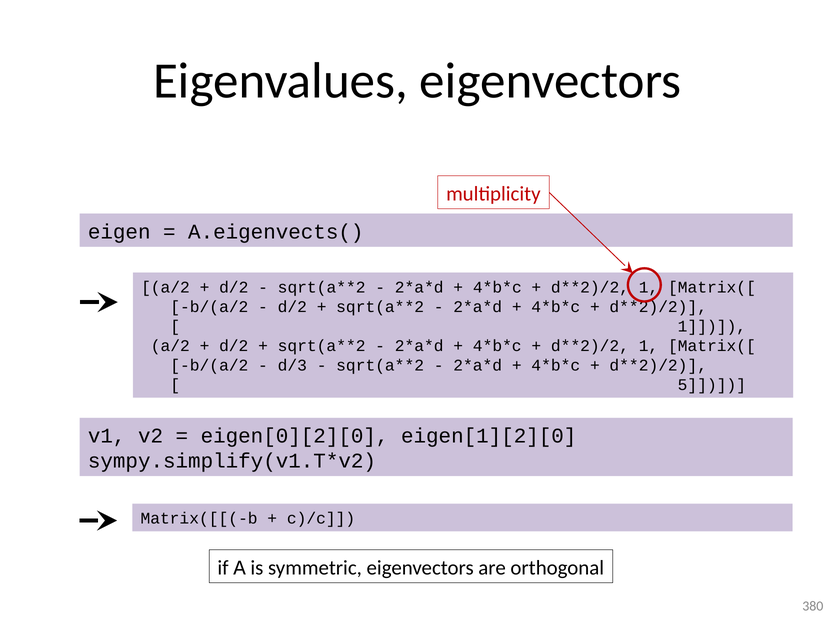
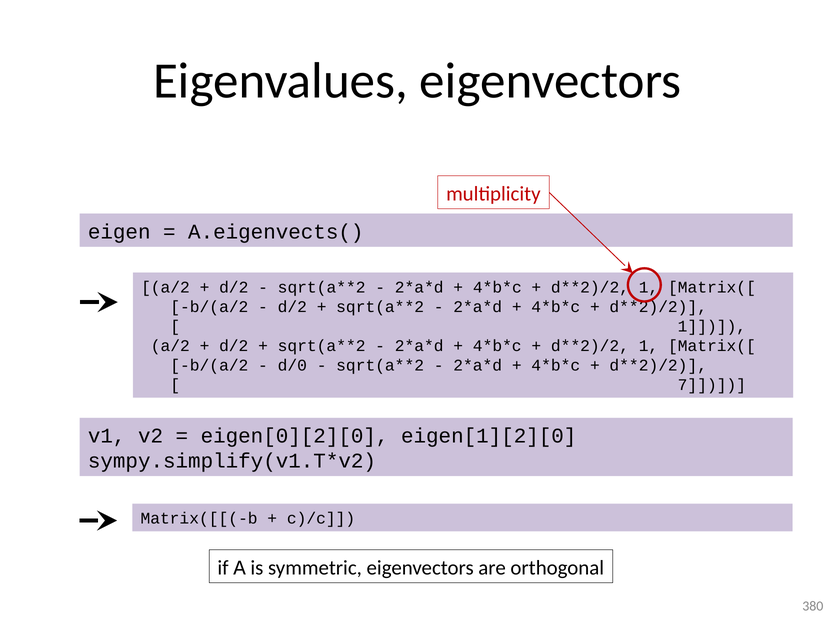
d/3: d/3 -> d/0
5: 5 -> 7
